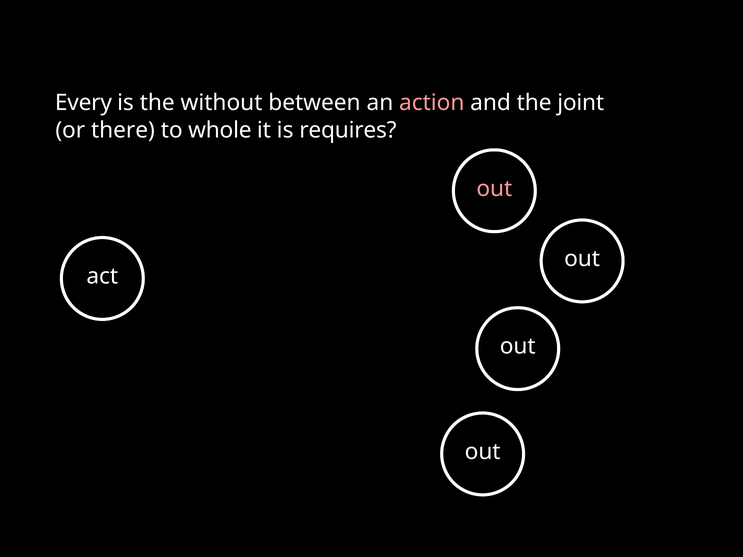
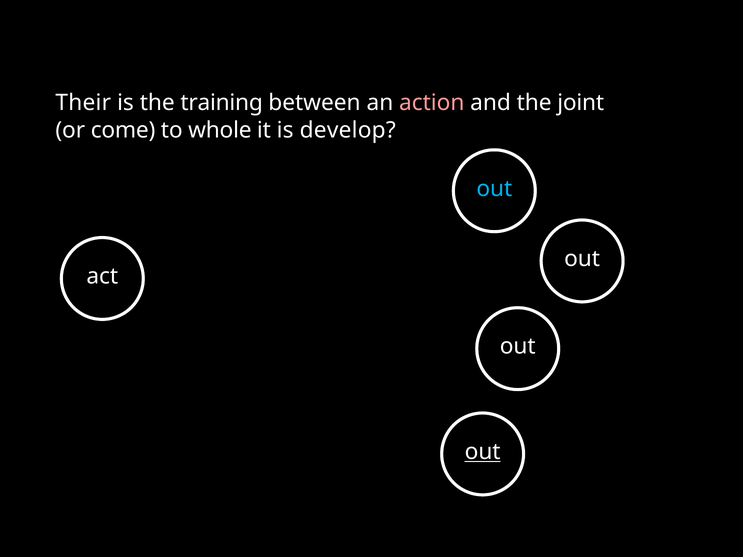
Every: Every -> Their
without: without -> training
there: there -> come
requires: requires -> develop
out at (494, 189) colour: pink -> light blue
out at (483, 452) underline: none -> present
